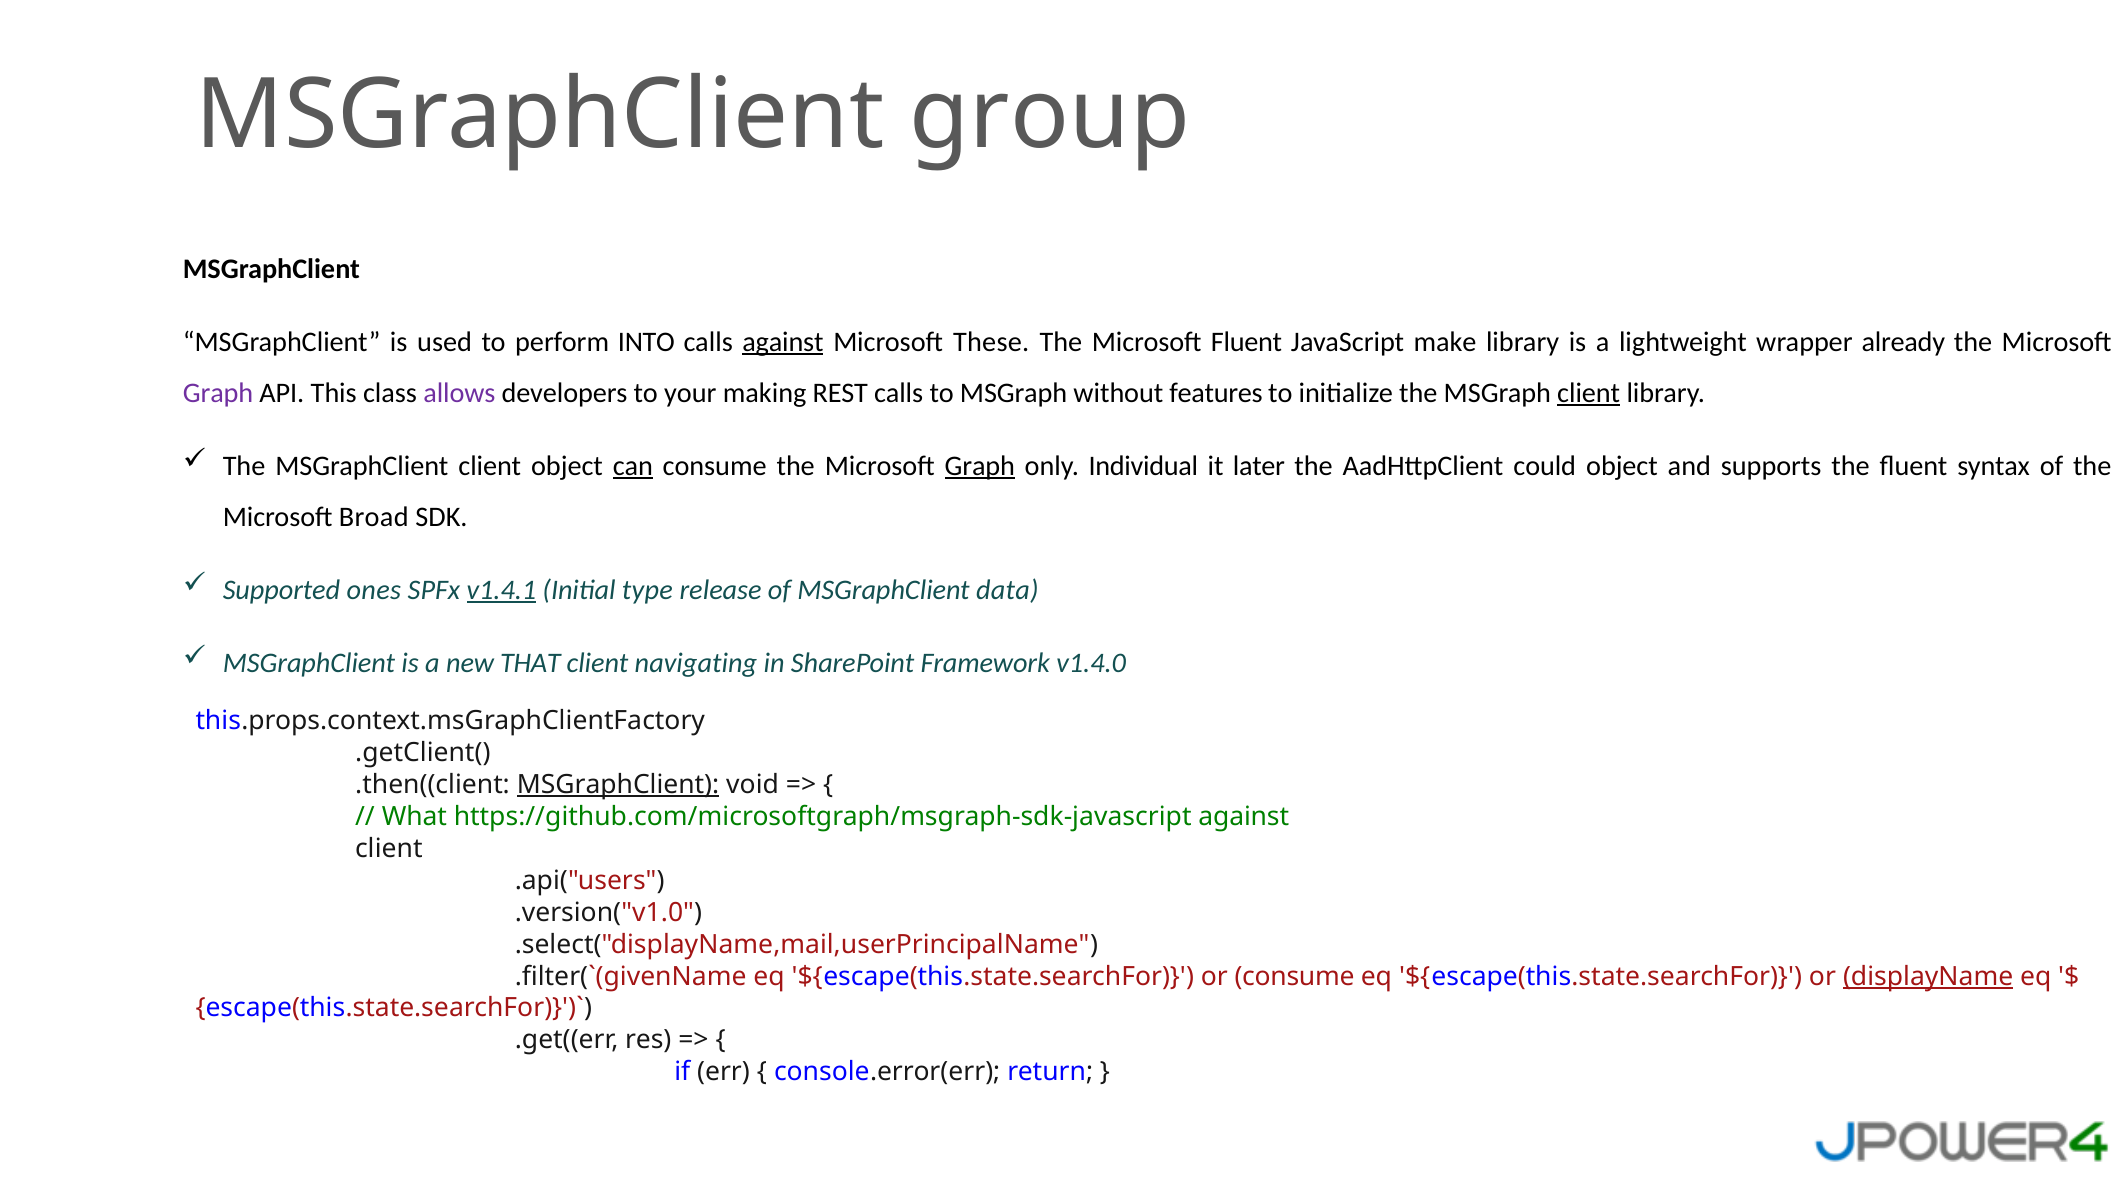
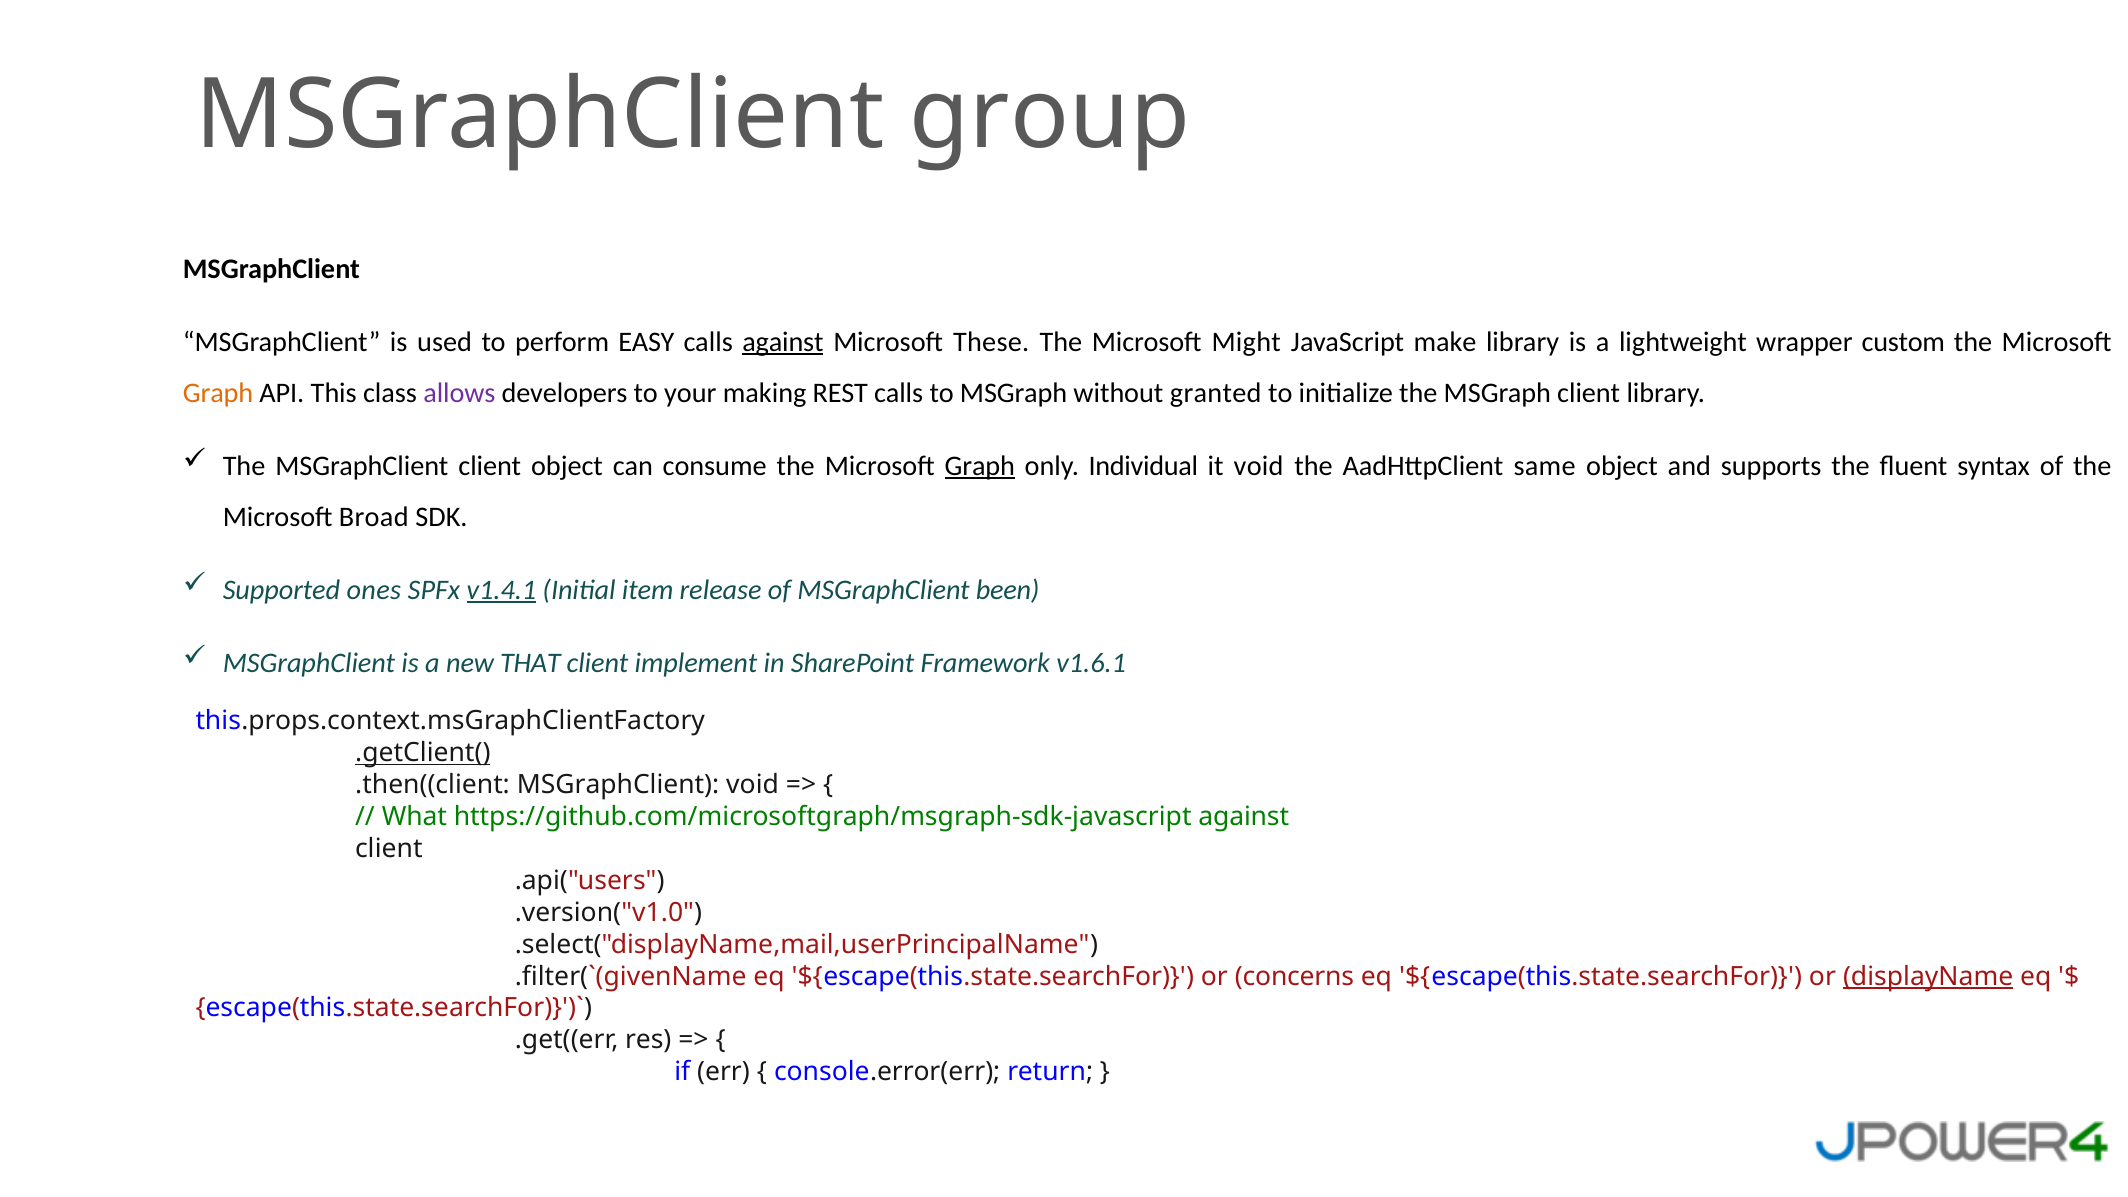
INTO: INTO -> EASY
Microsoft Fluent: Fluent -> Might
already: already -> custom
Graph at (218, 393) colour: purple -> orange
features: features -> granted
client at (1589, 393) underline: present -> none
can underline: present -> none
it later: later -> void
could: could -> same
type: type -> item
data: data -> been
navigating: navigating -> implement
v1.4.0: v1.4.0 -> v1.6.1
.getClient( underline: none -> present
MSGraphClient at (618, 785) underline: present -> none
or consume: consume -> concerns
